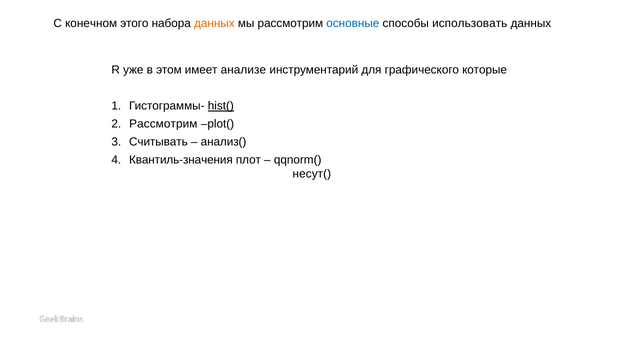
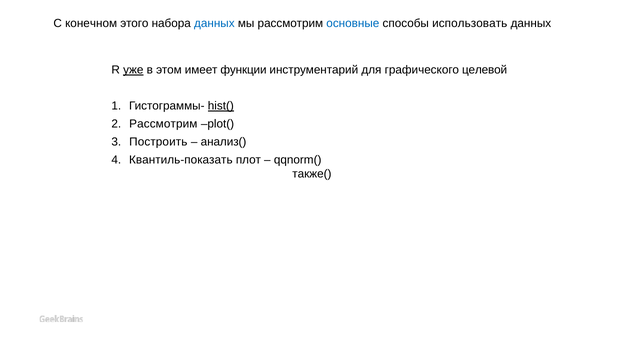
данных at (214, 23) colour: orange -> blue
уже underline: none -> present
анализе: анализе -> функции
которые: которые -> целевой
Считывать: Считывать -> Построить
Квантиль-значения: Квантиль-значения -> Квантиль-показать
несут(: несут( -> также(
